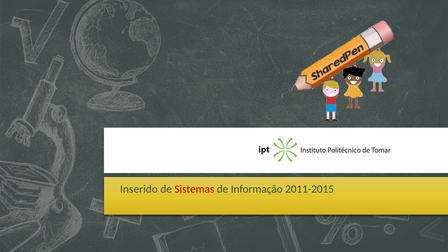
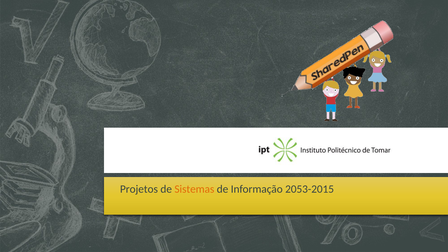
Inserido: Inserido -> Projetos
Sistemas colour: red -> orange
2011-2015: 2011-2015 -> 2053-2015
